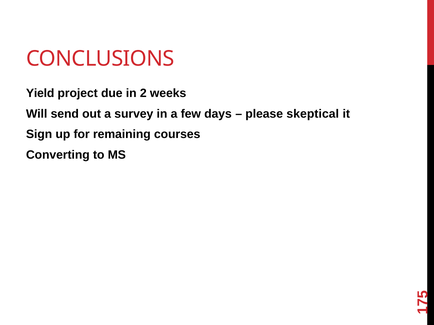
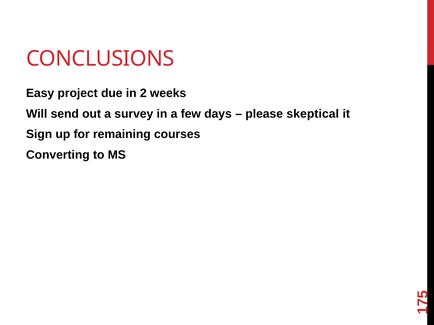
Yield: Yield -> Easy
